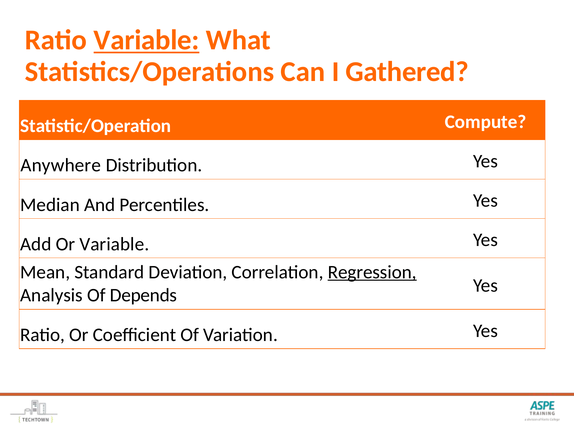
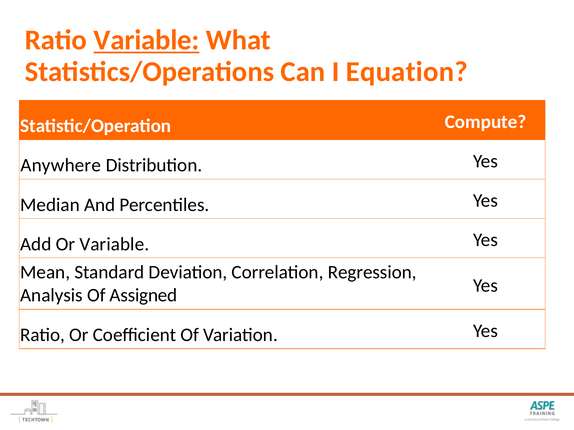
Gathered: Gathered -> Equation
Regression underline: present -> none
Depends: Depends -> Assigned
